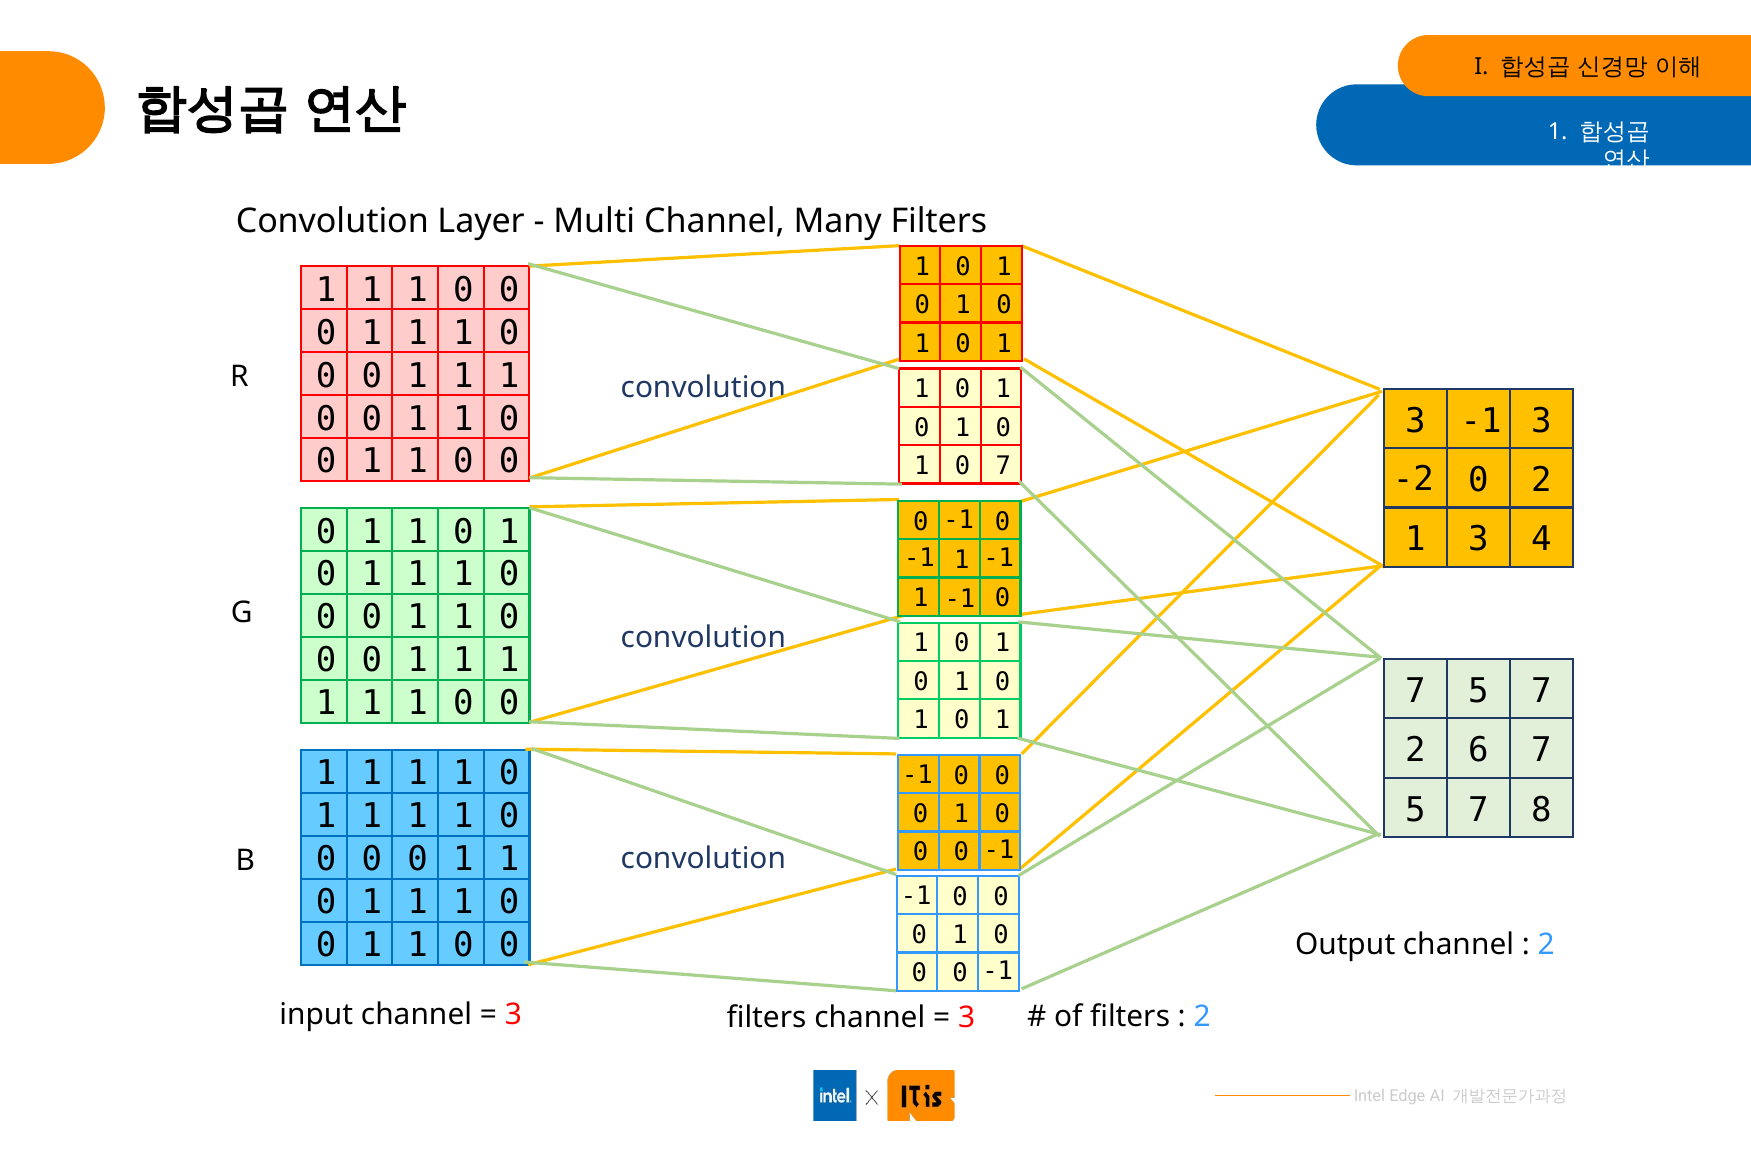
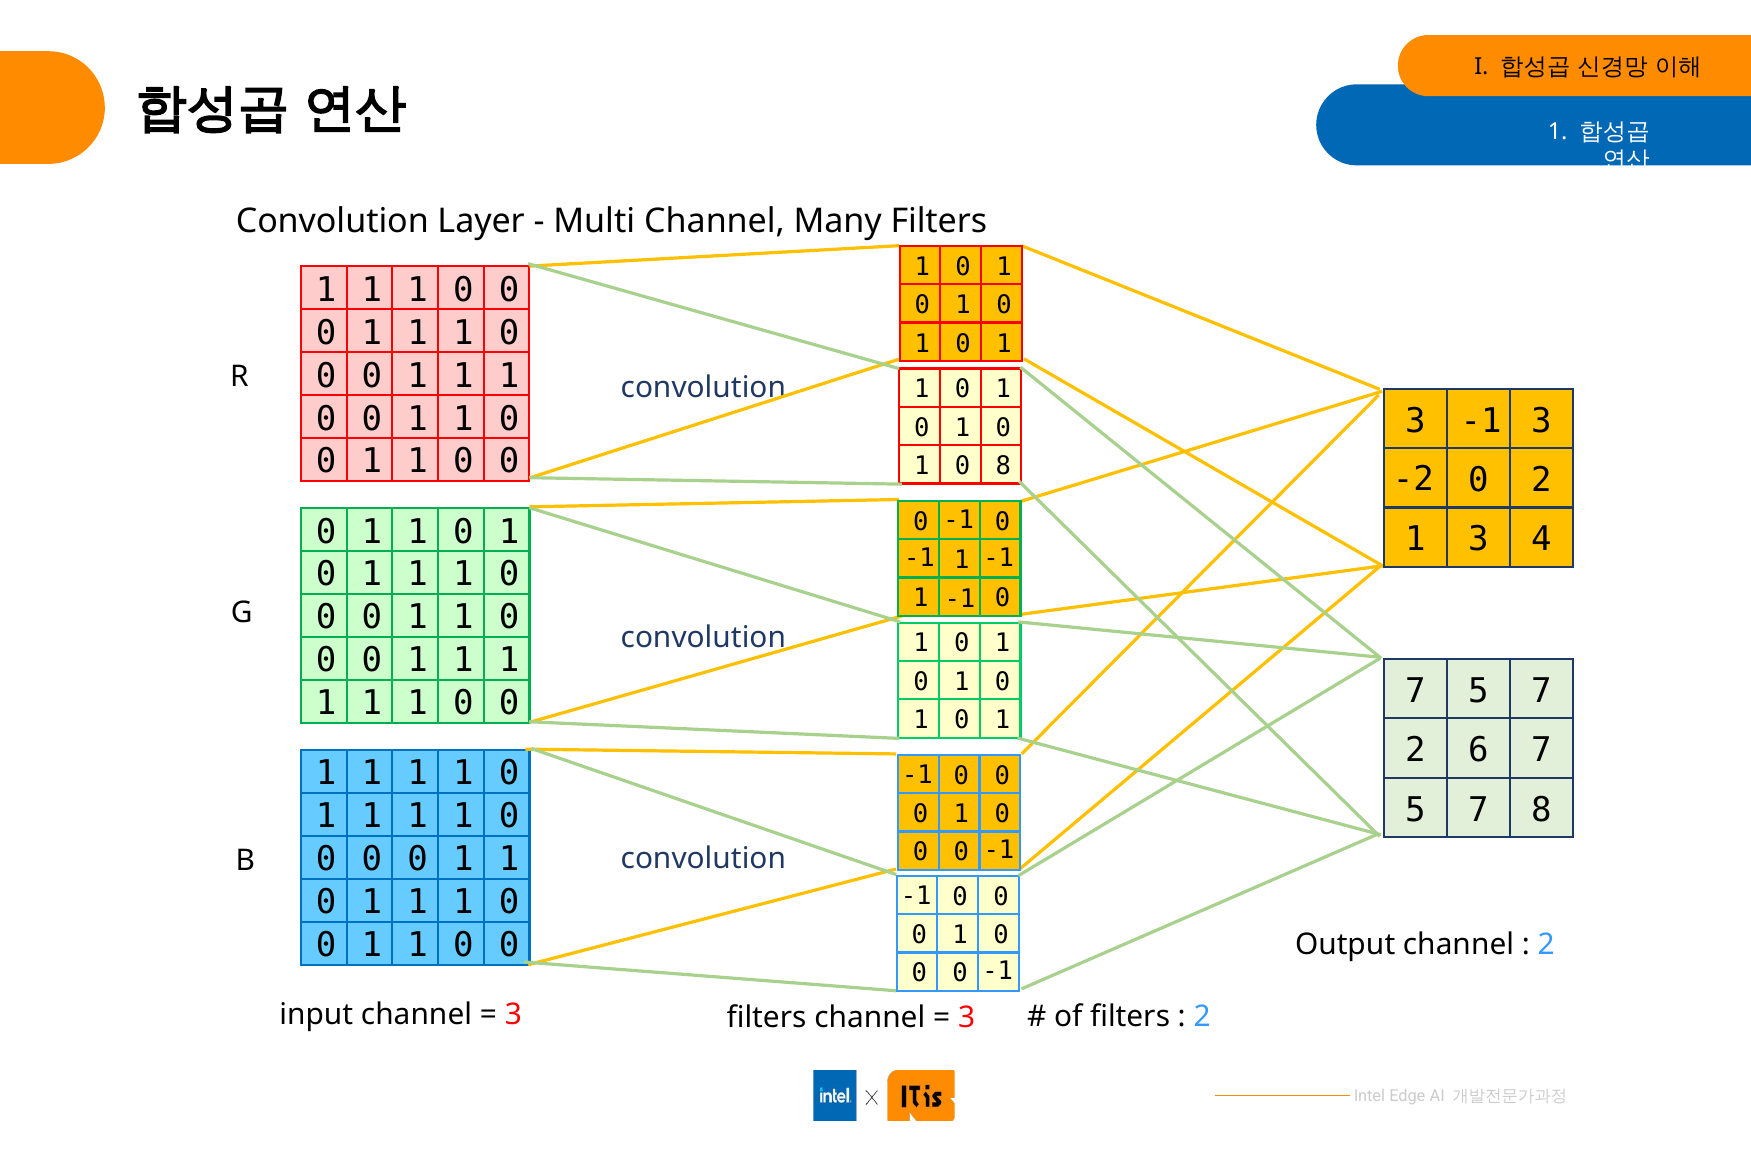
0 7: 7 -> 8
